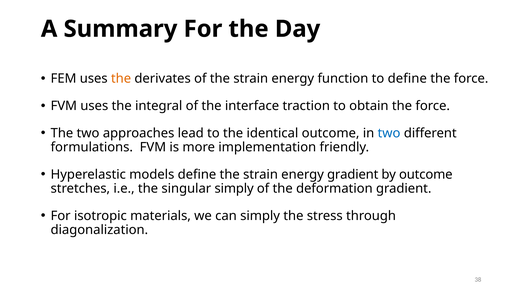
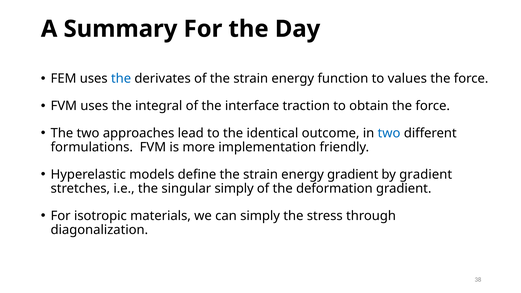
the at (121, 79) colour: orange -> blue
to define: define -> values
by outcome: outcome -> gradient
